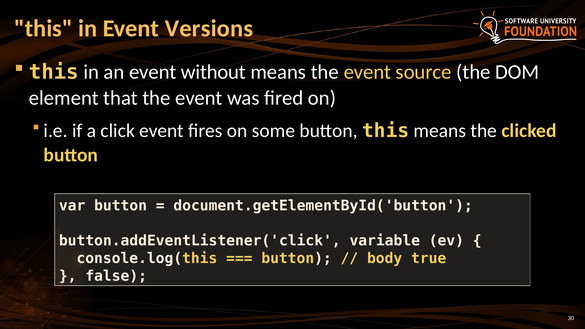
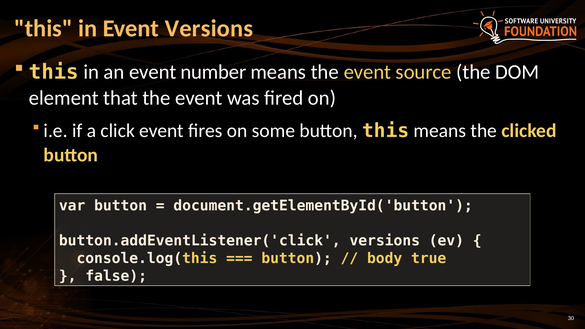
without: without -> number
button.addEventListener('click variable: variable -> versions
